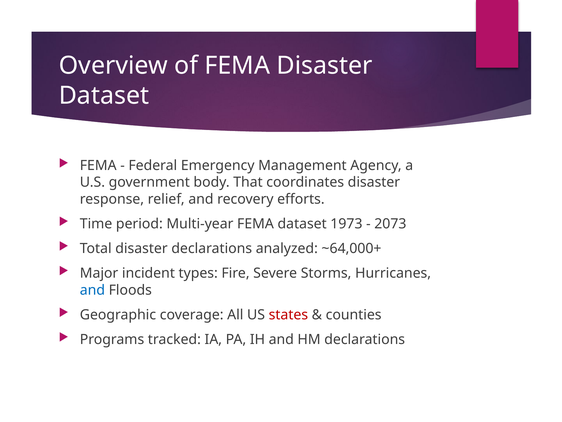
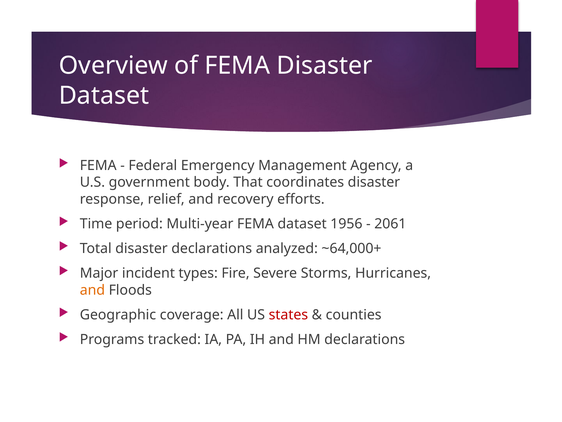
1973: 1973 -> 1956
2073: 2073 -> 2061
and at (92, 290) colour: blue -> orange
